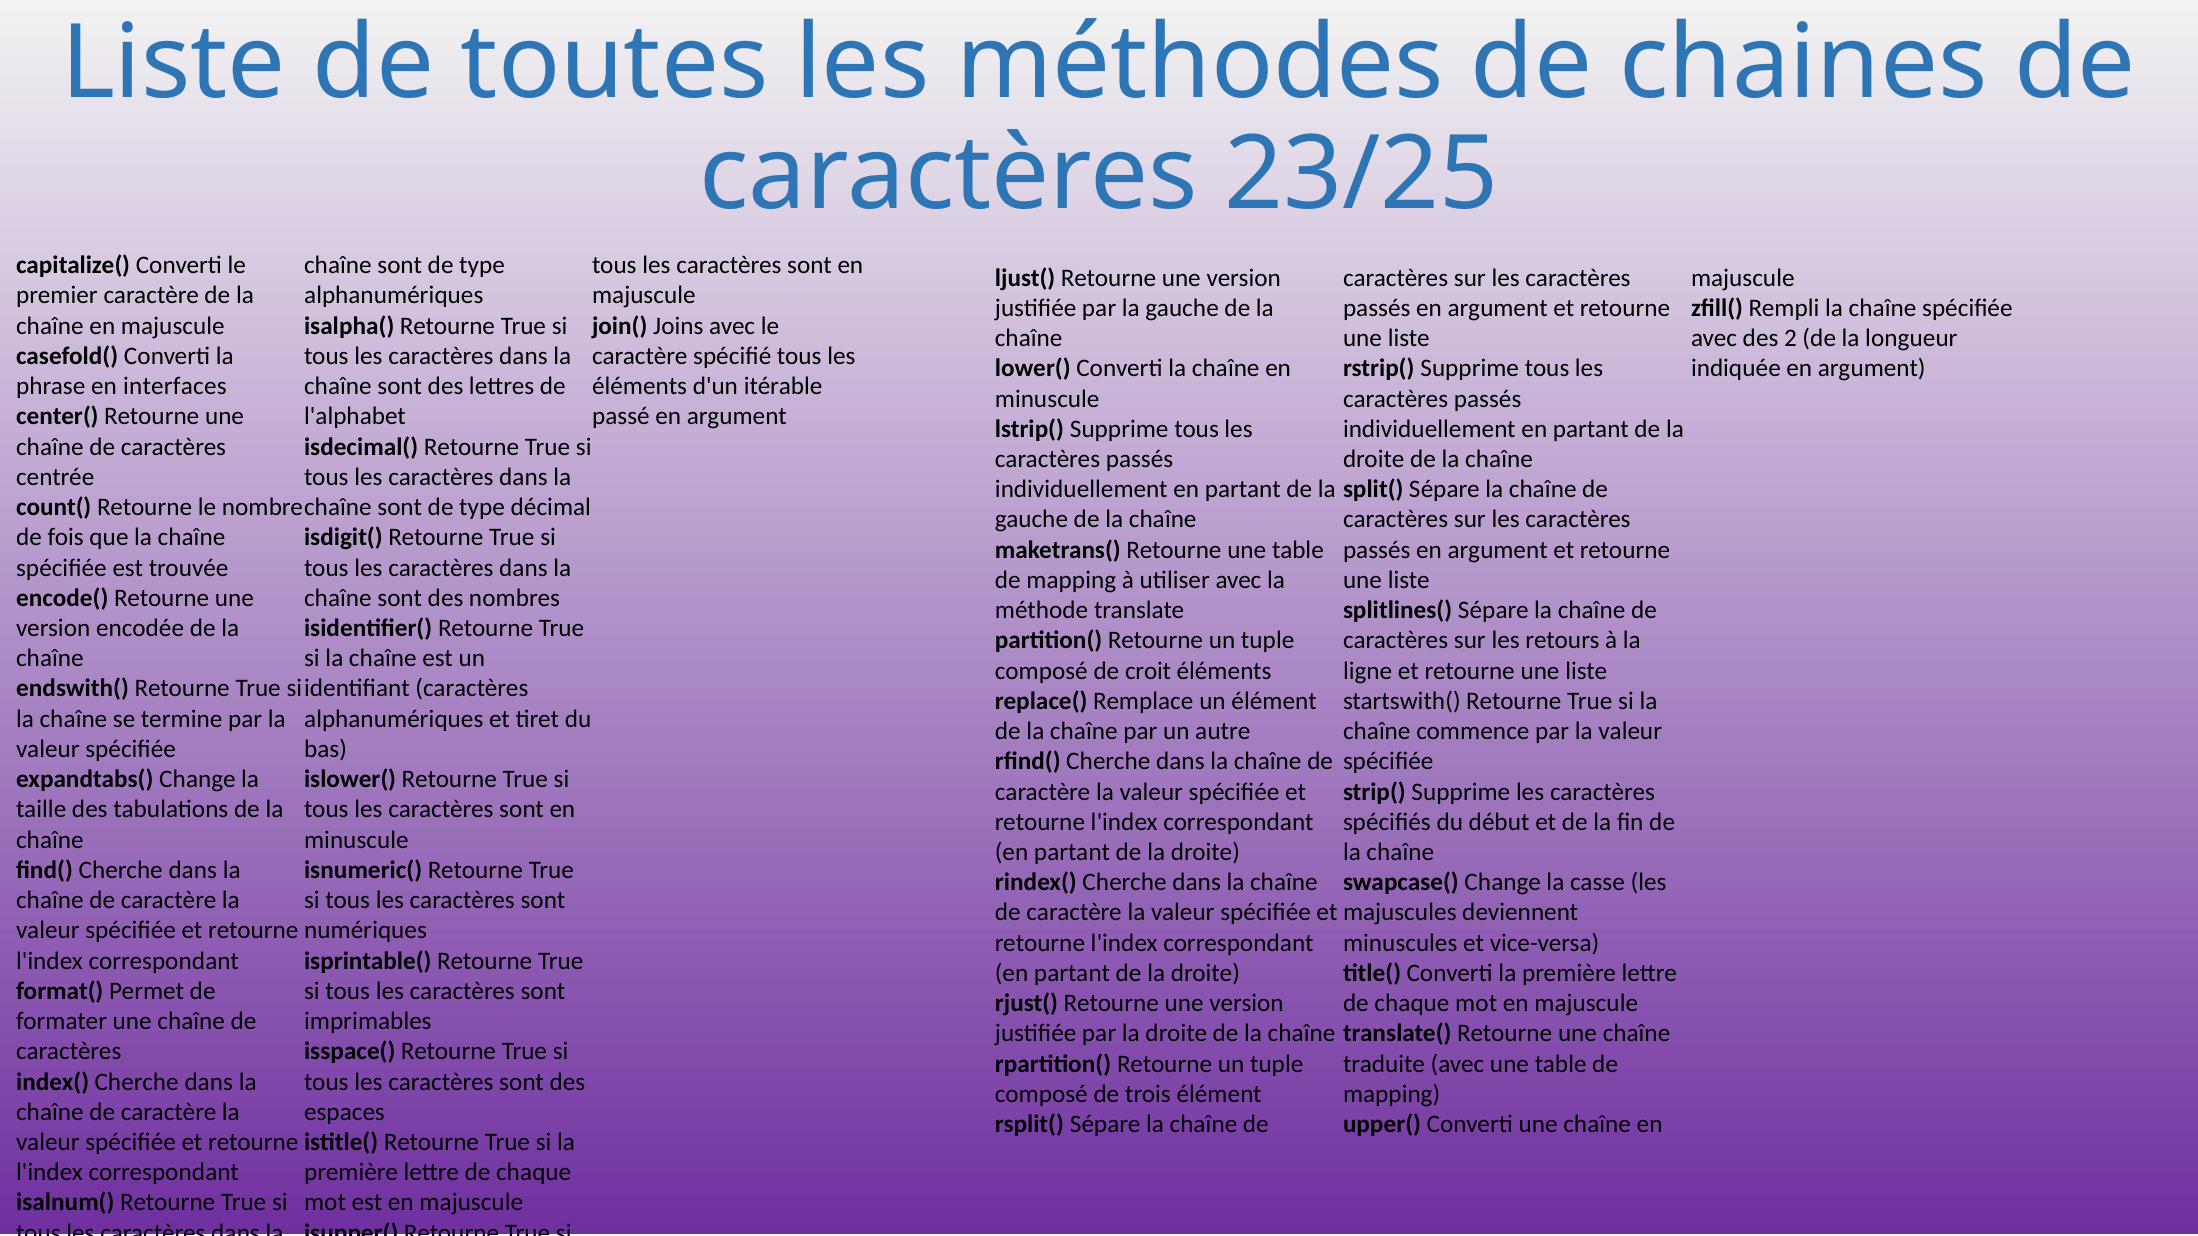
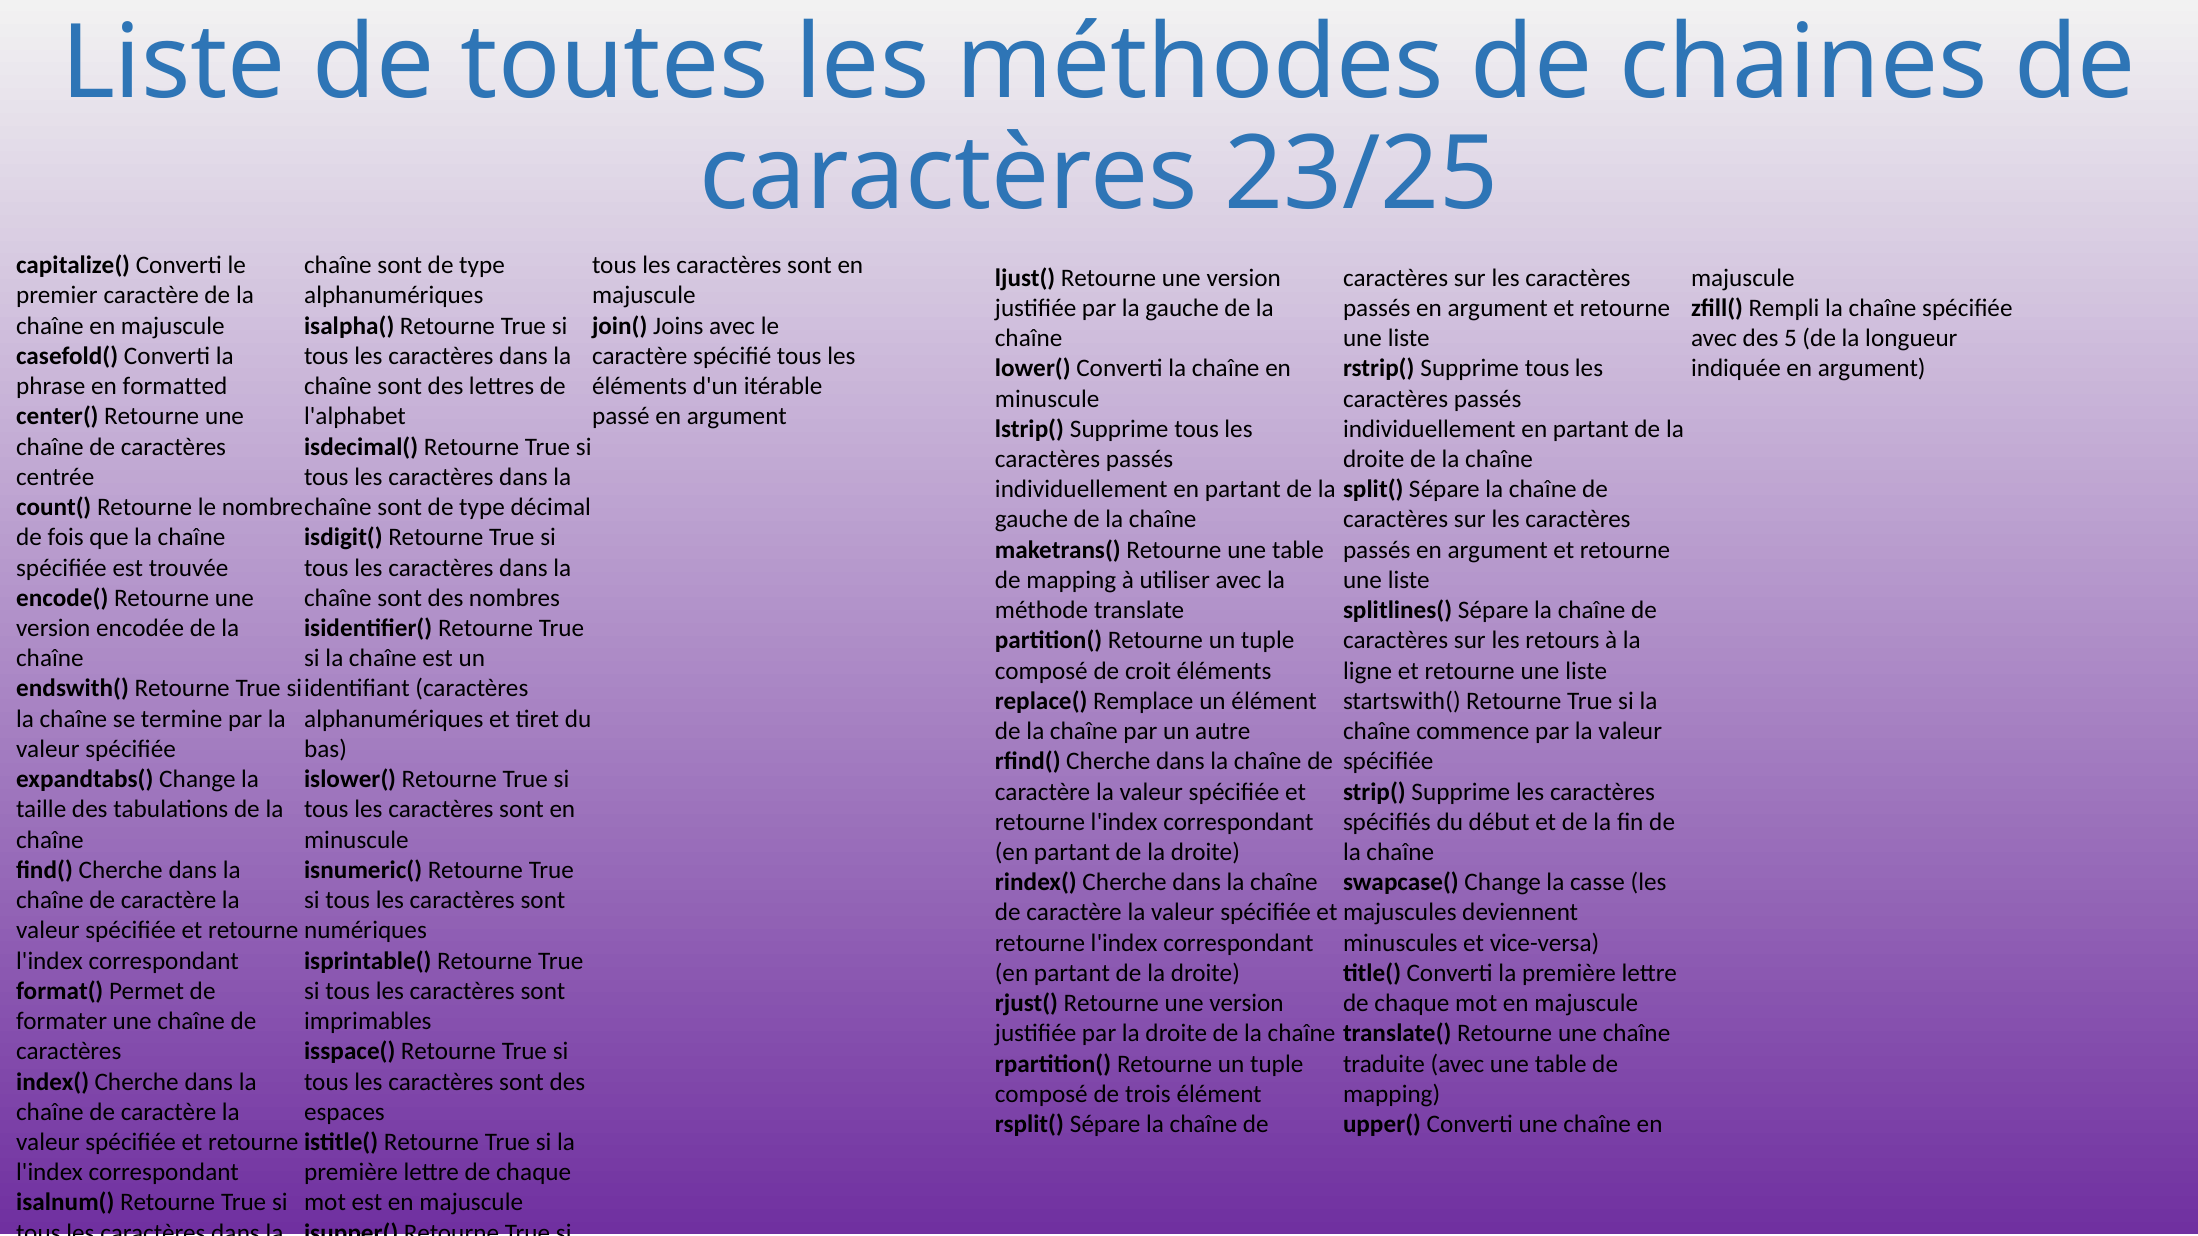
2: 2 -> 5
interfaces: interfaces -> formatted
